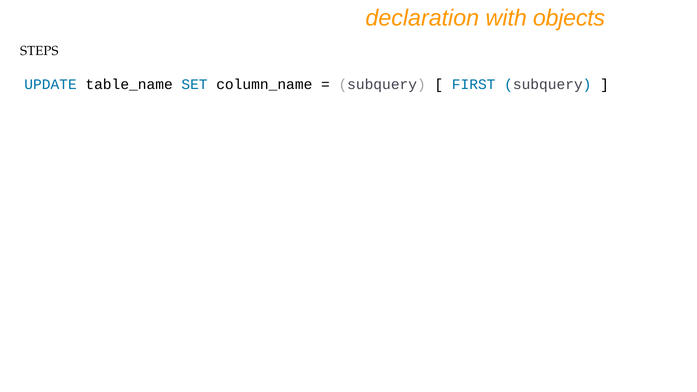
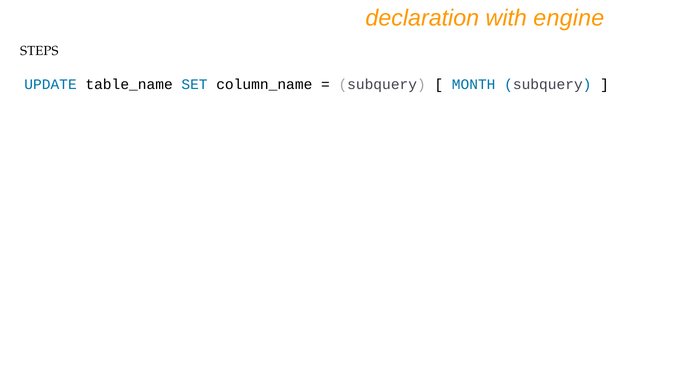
objects: objects -> engine
FIRST: FIRST -> MONTH
